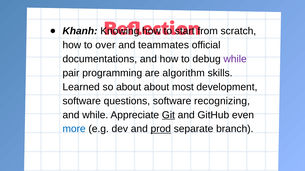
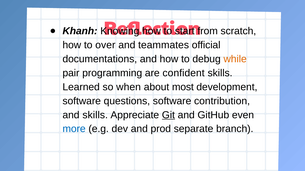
while at (235, 59) colour: purple -> orange
algorithm: algorithm -> confident
so about: about -> when
recognizing: recognizing -> contribution
and while: while -> skills
prod underline: present -> none
